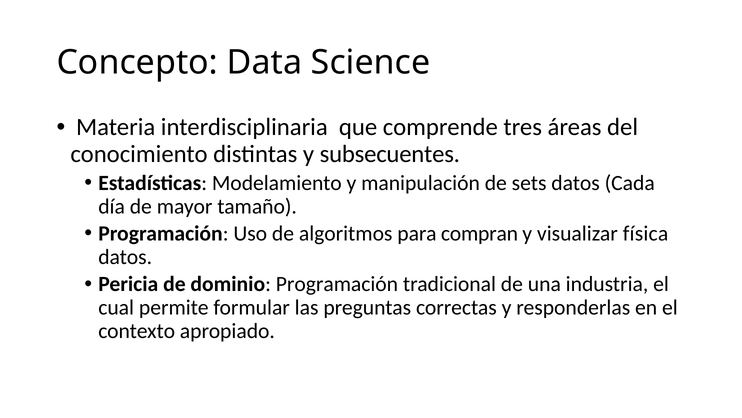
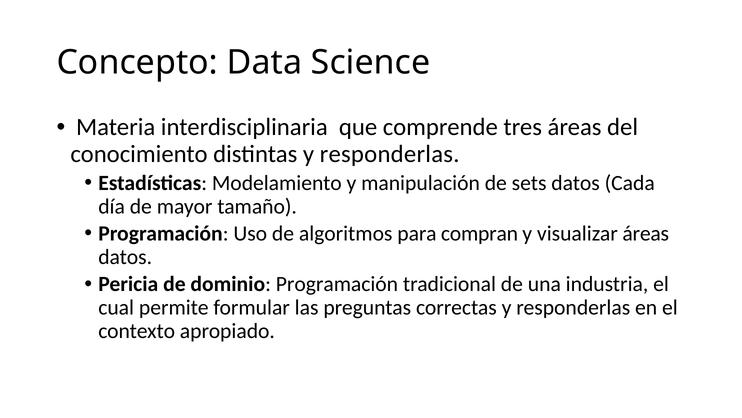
distintas y subsecuentes: subsecuentes -> responderlas
visualizar física: física -> áreas
